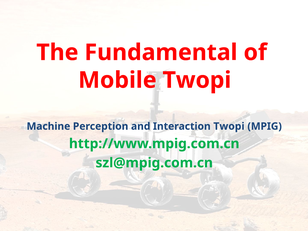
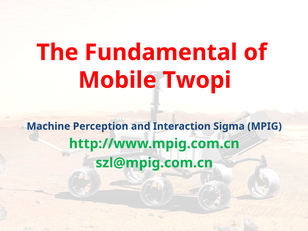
Interaction Twopi: Twopi -> Sigma
